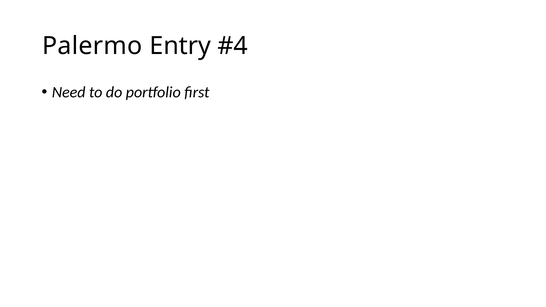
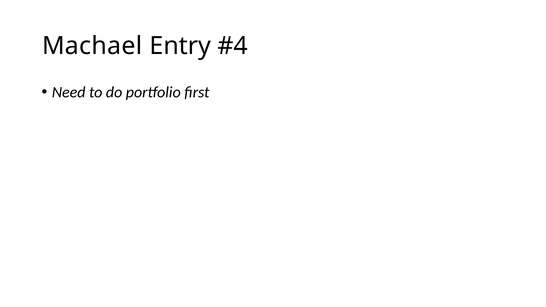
Palermo: Palermo -> Machael
